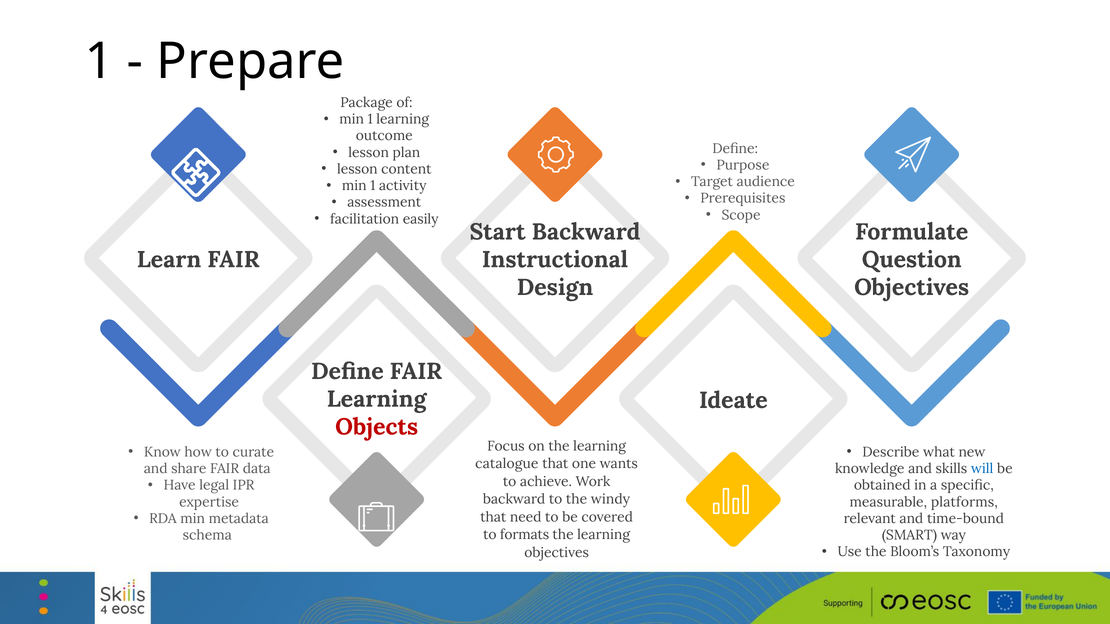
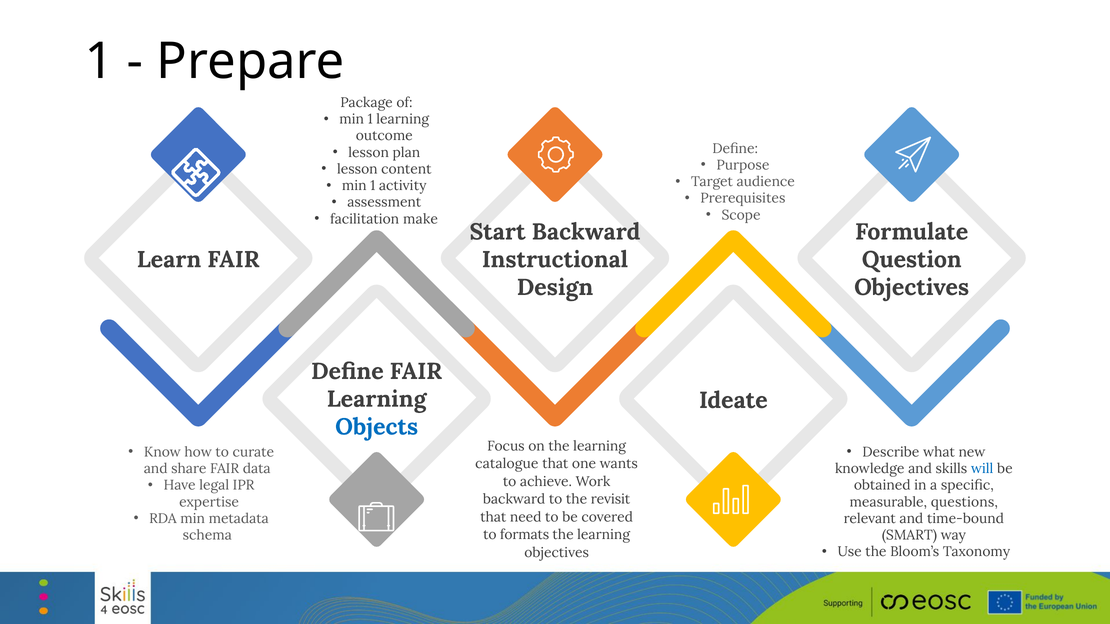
easily: easily -> make
Objects colour: red -> blue
windy: windy -> revisit
platforms: platforms -> questions
